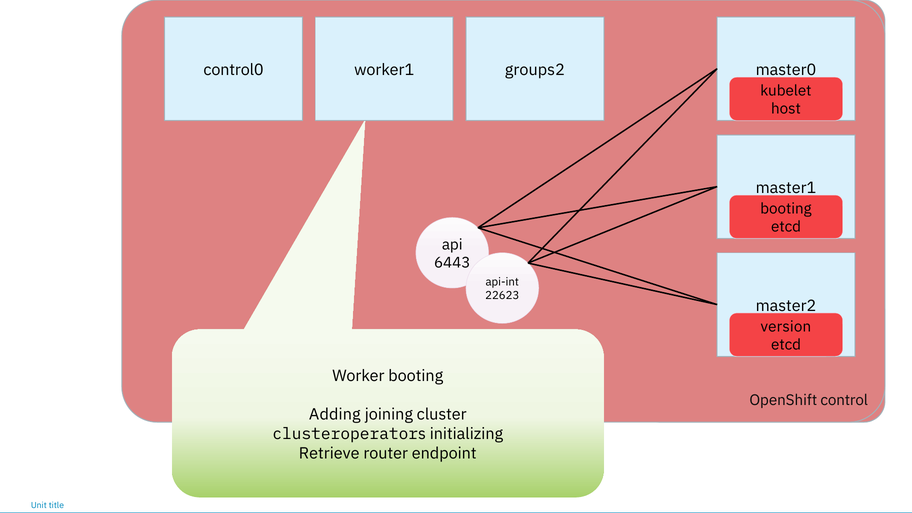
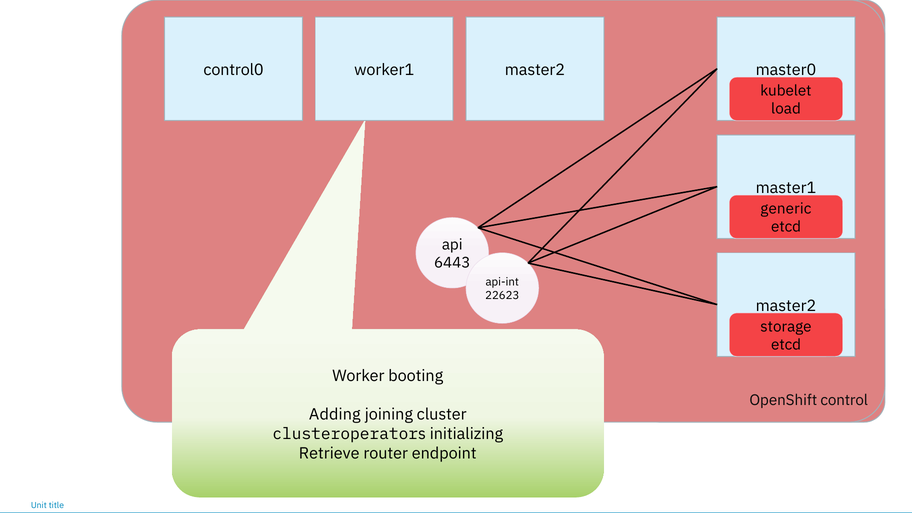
worker1 groups2: groups2 -> master2
host: host -> load
booting at (786, 209): booting -> generic
version: version -> storage
